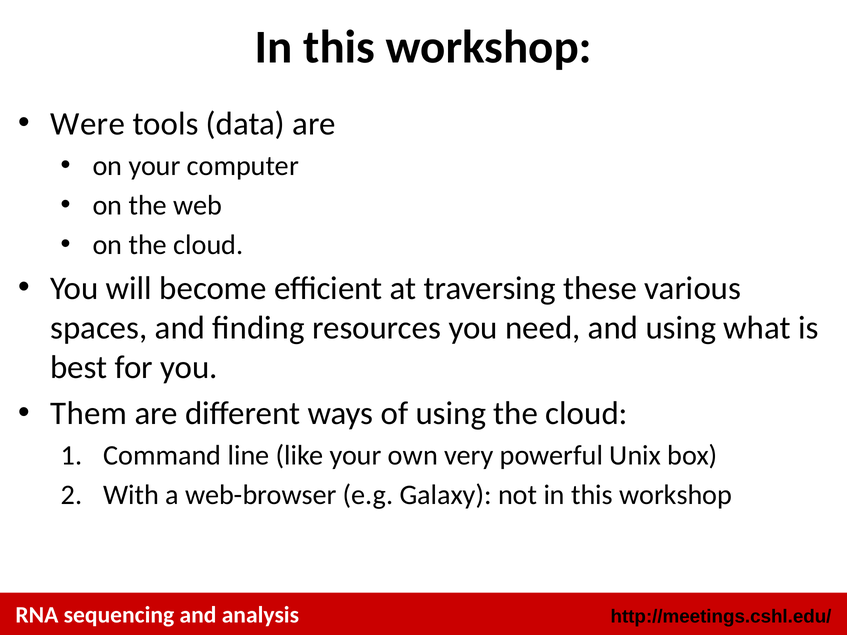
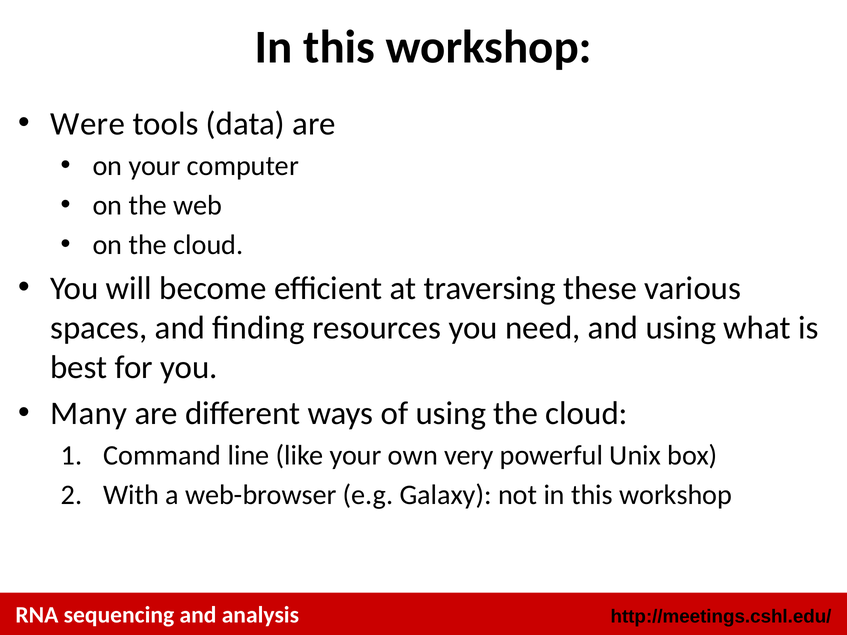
Them: Them -> Many
